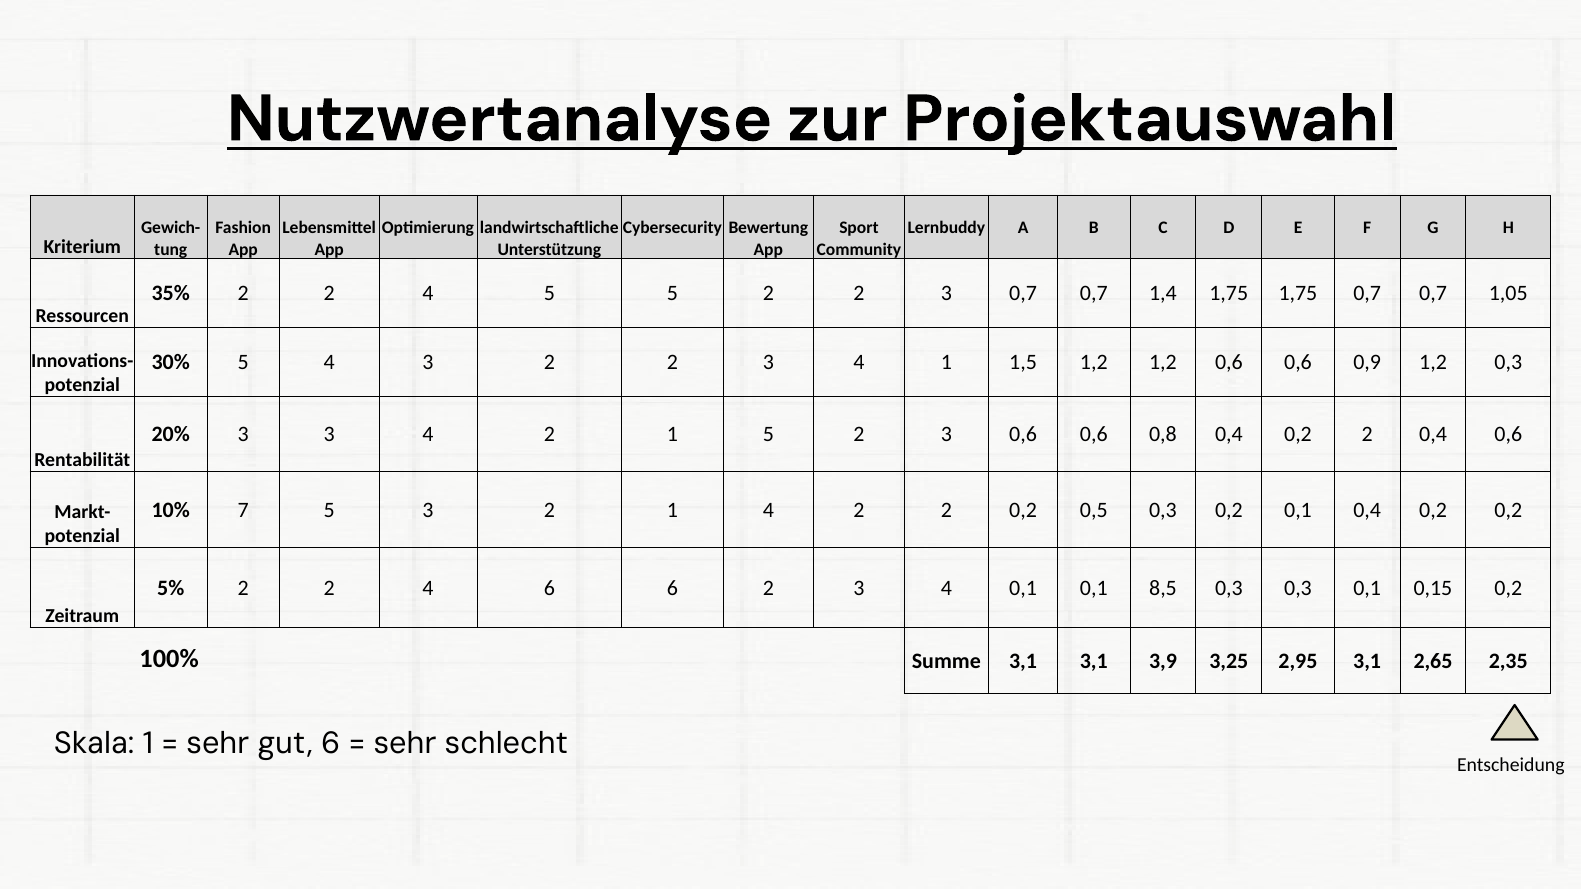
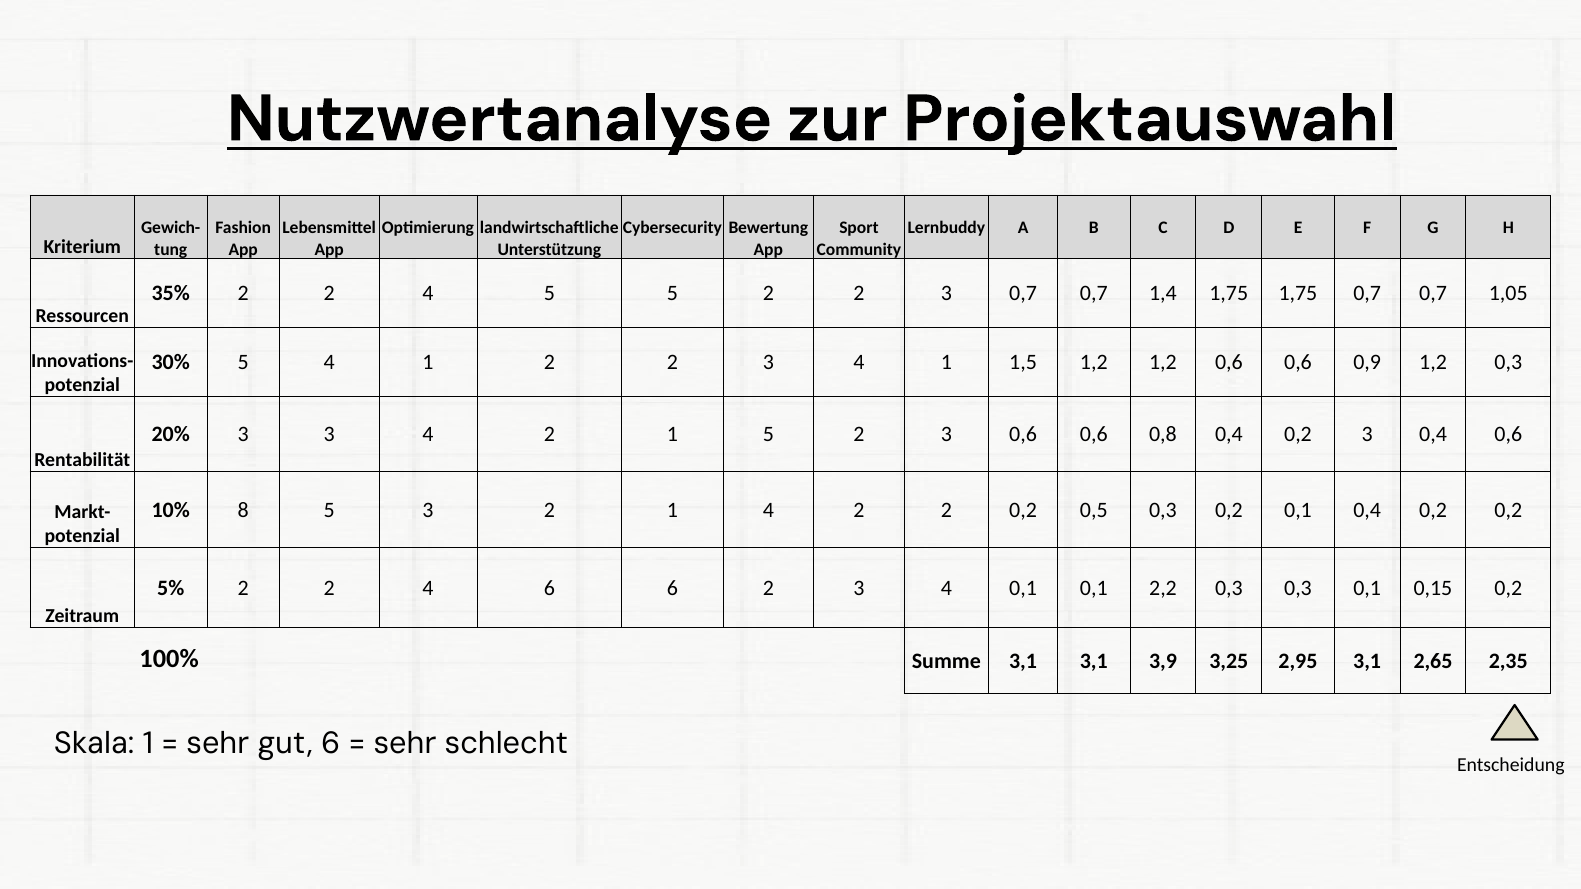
5 4 3: 3 -> 1
0,2 2: 2 -> 3
7: 7 -> 8
8,5: 8,5 -> 2,2
